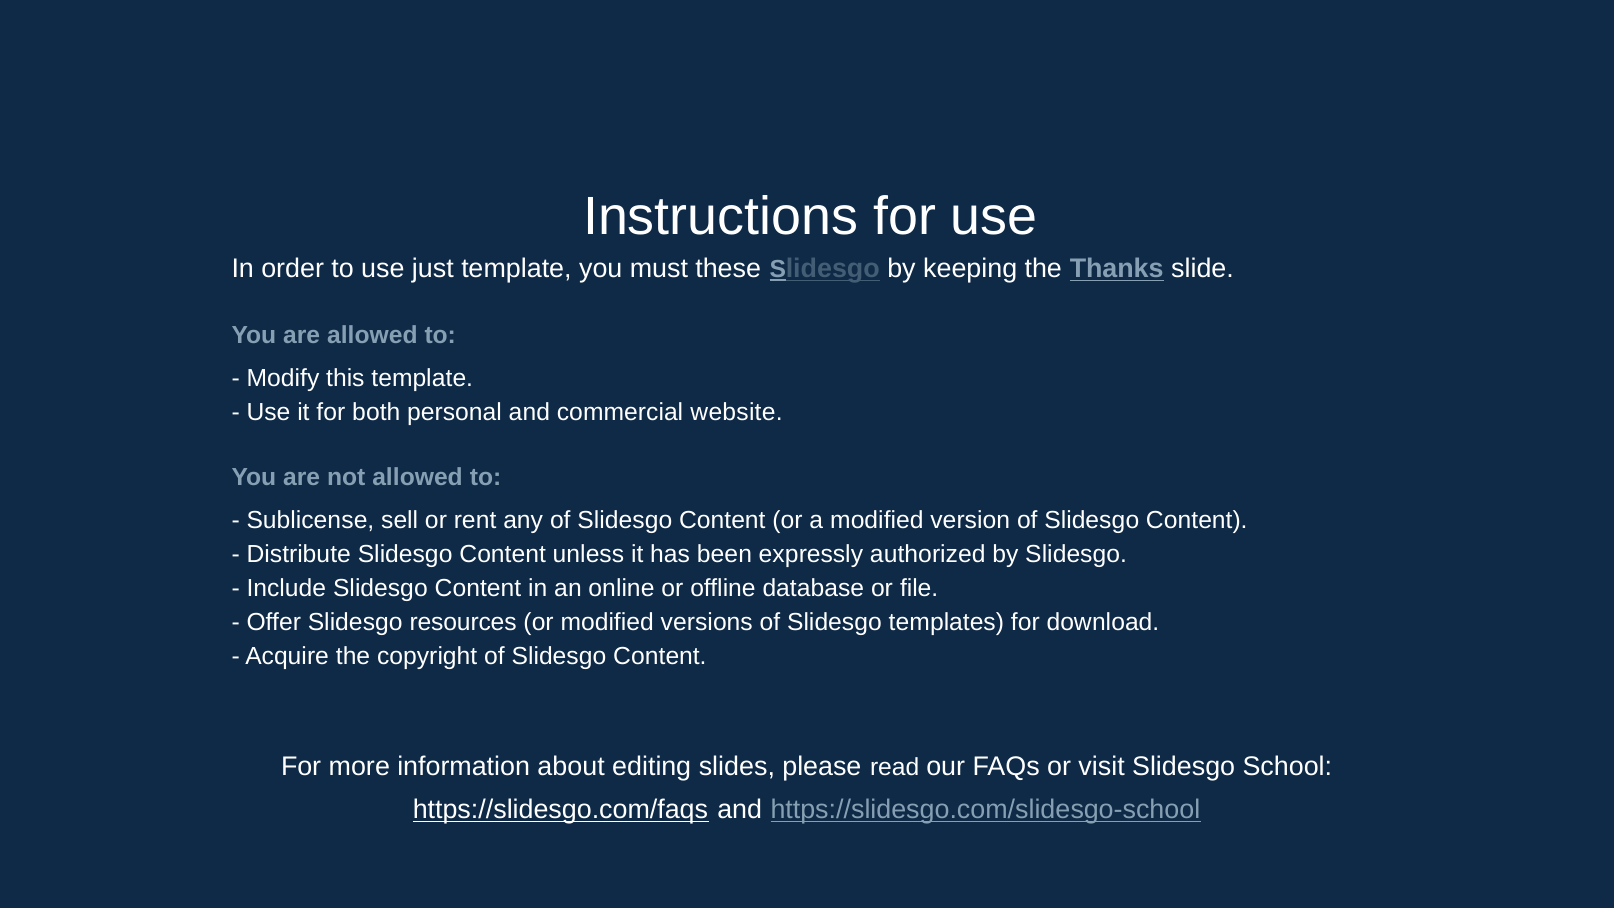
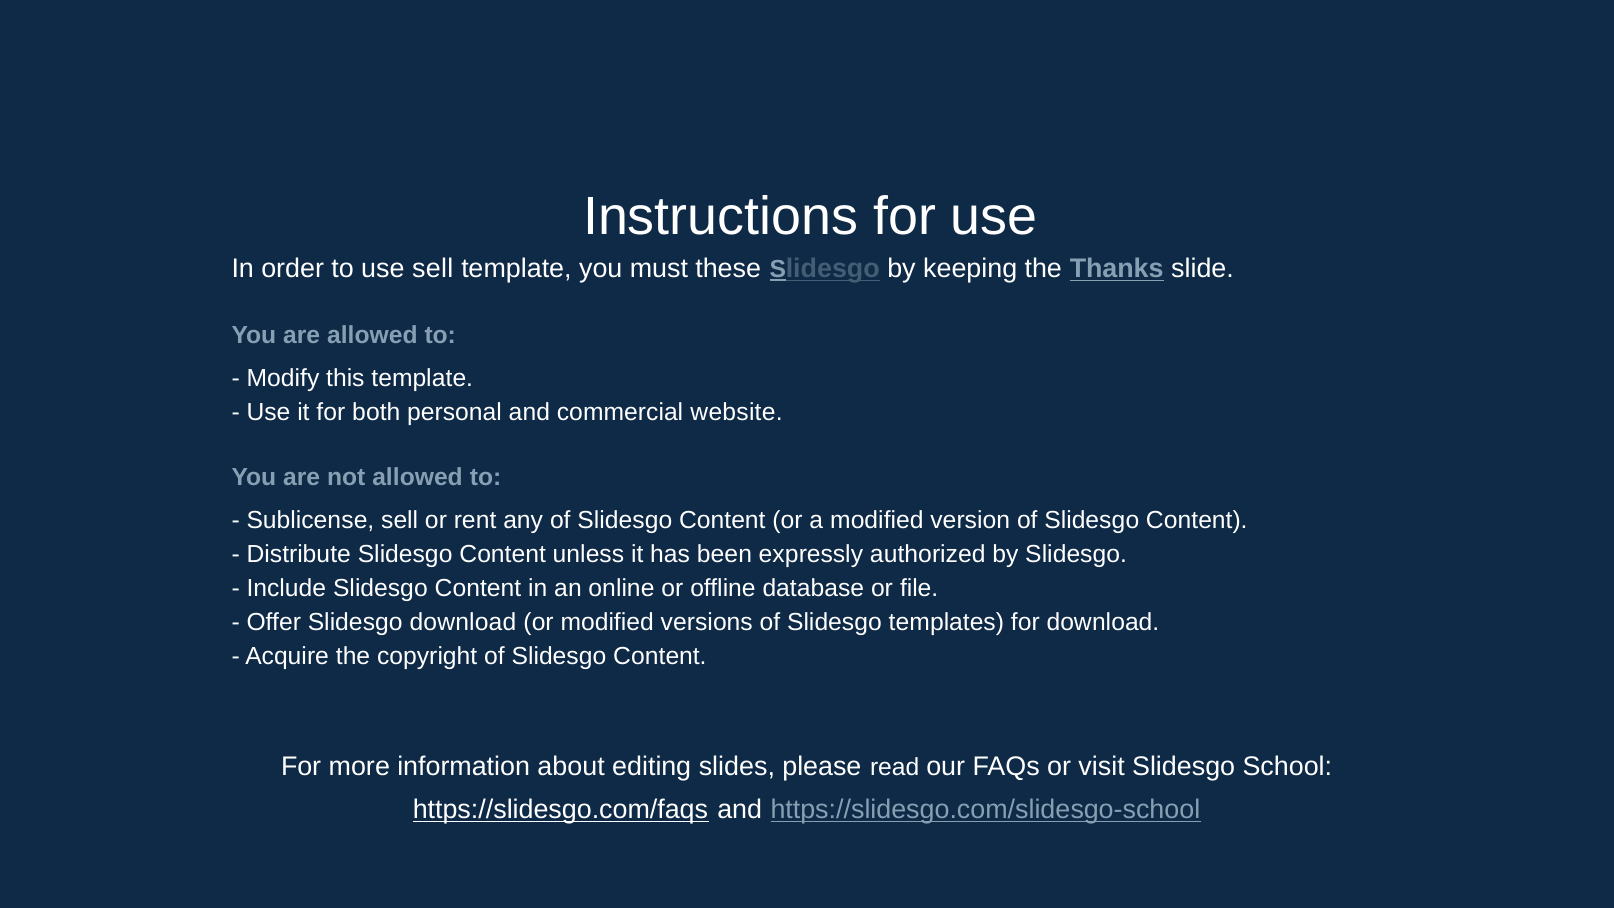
use just: just -> sell
Slidesgo resources: resources -> download
